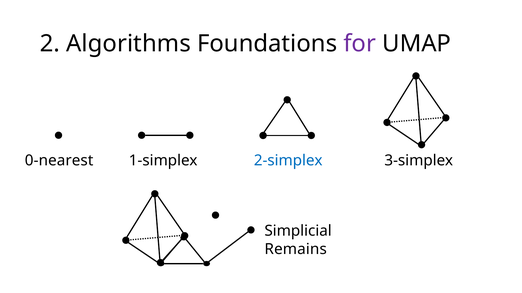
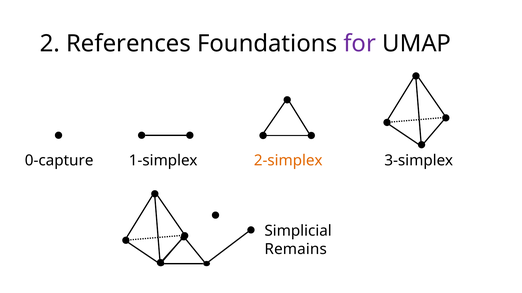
Algorithms: Algorithms -> References
0-nearest: 0-nearest -> 0-capture
2-simplex colour: blue -> orange
